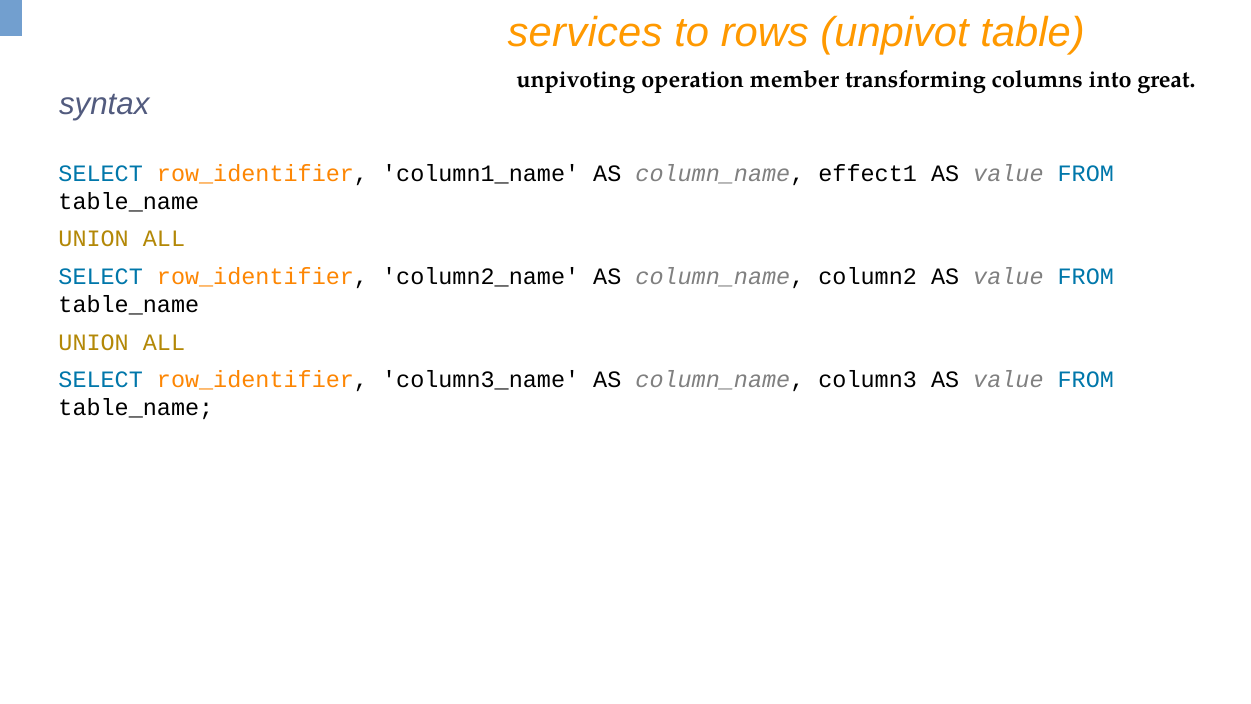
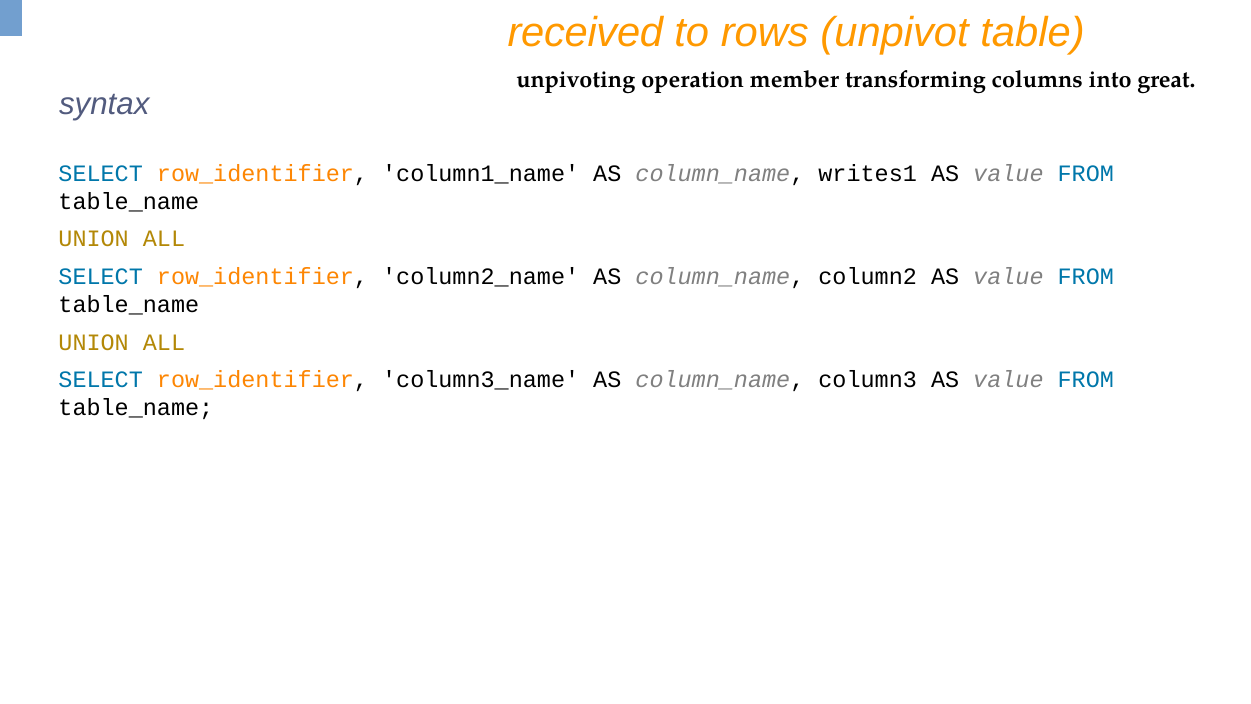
services: services -> received
effect1: effect1 -> writes1
